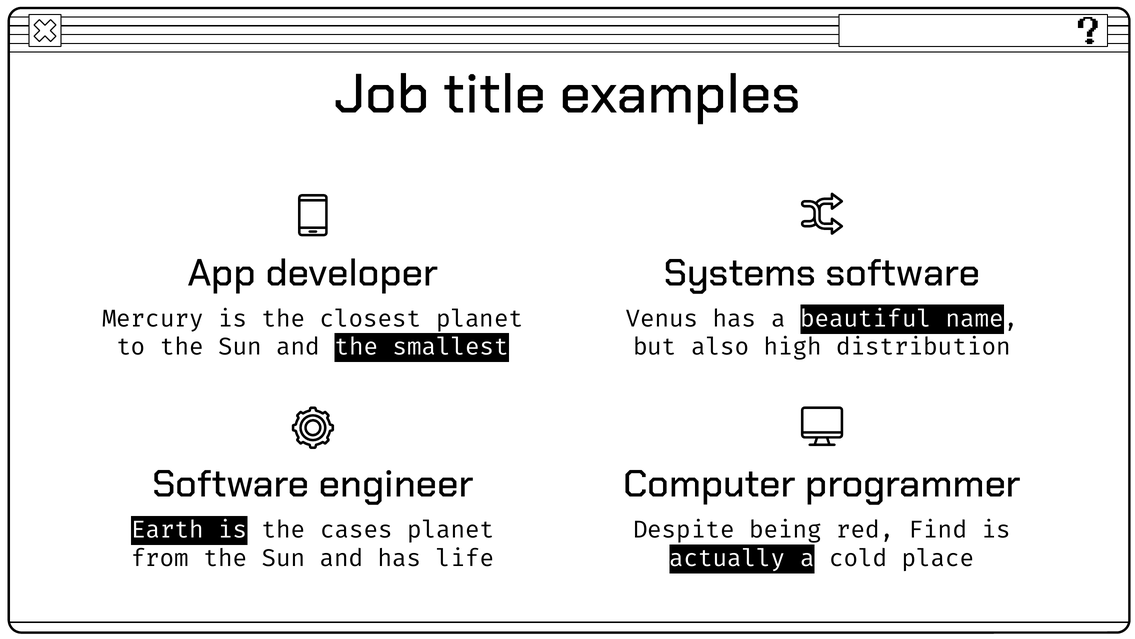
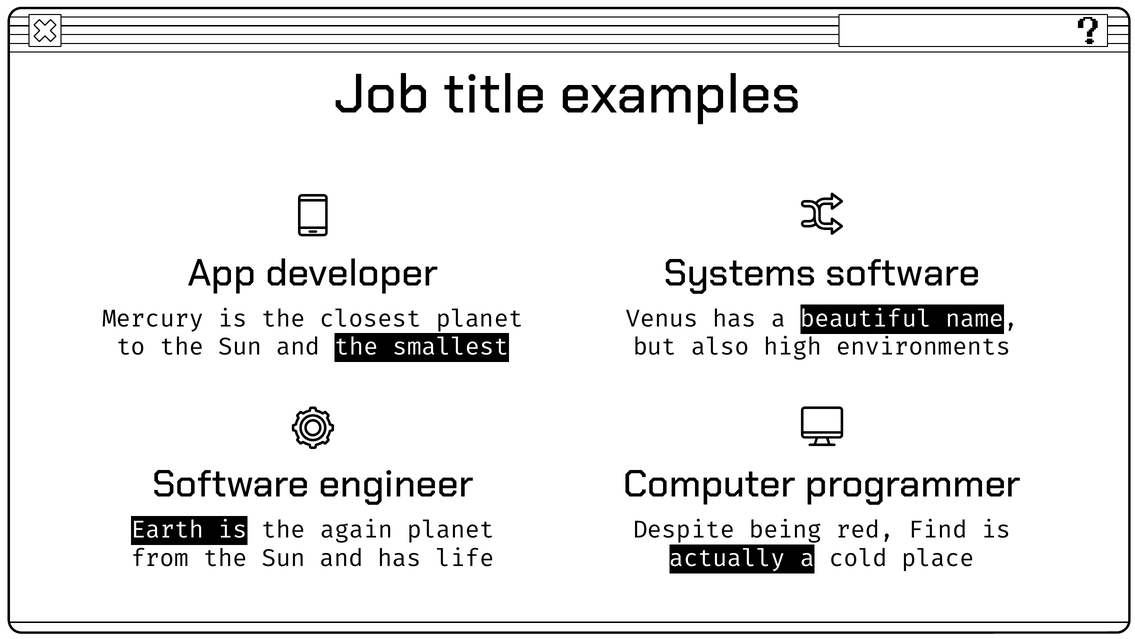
distribution: distribution -> environments
cases: cases -> again
